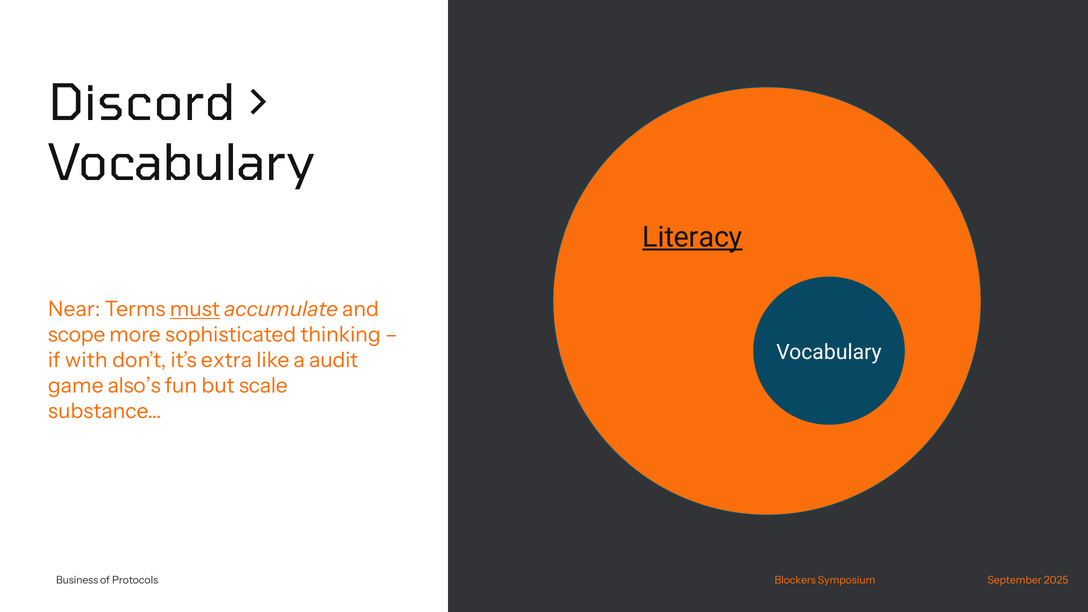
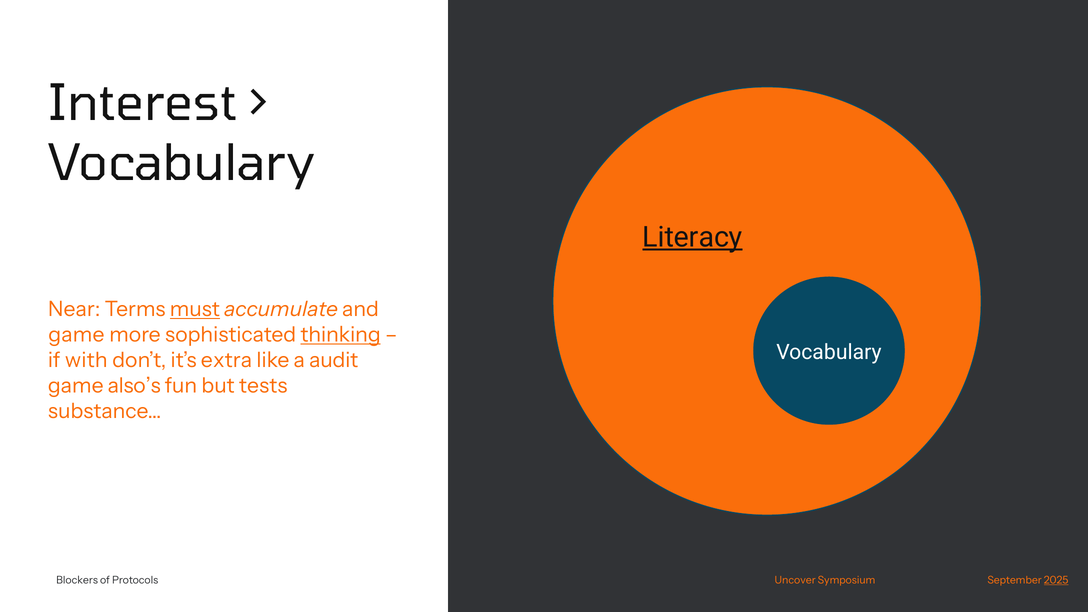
Discord: Discord -> Interest
scope at (77, 335): scope -> game
thinking underline: none -> present
scale: scale -> tests
Business: Business -> Blockers
Blockers: Blockers -> Uncover
2025 underline: none -> present
